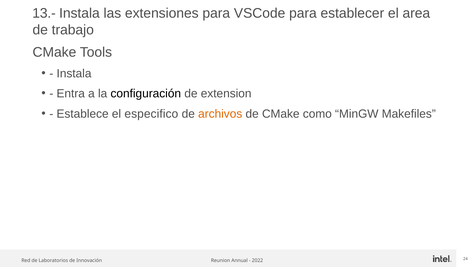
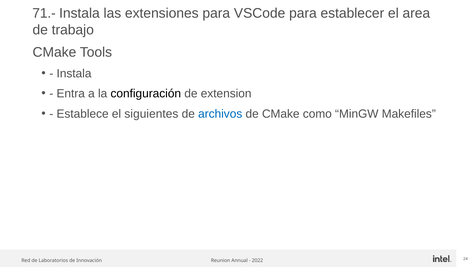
13.-: 13.- -> 71.-
especifico: especifico -> siguientes
archivos colour: orange -> blue
